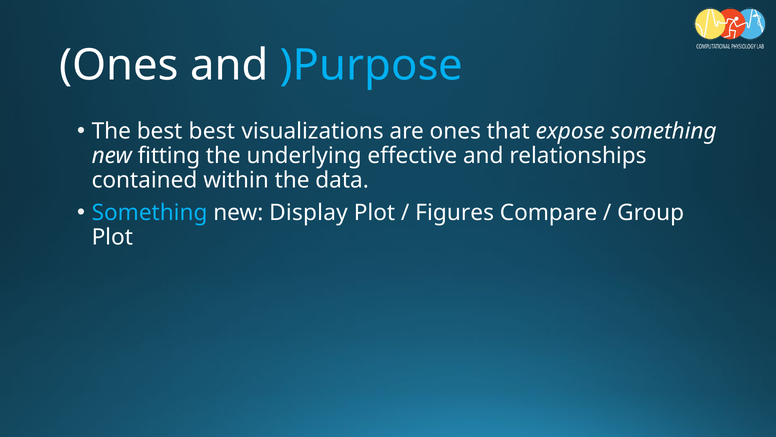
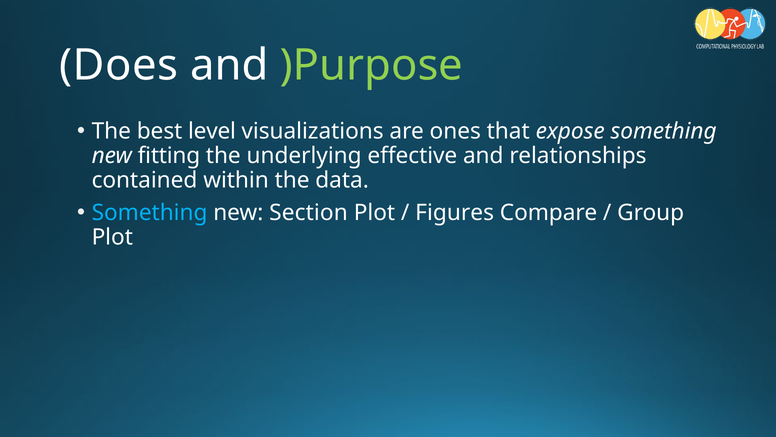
Ones at (119, 65): Ones -> Does
)Purpose colour: light blue -> light green
best best: best -> level
Display: Display -> Section
